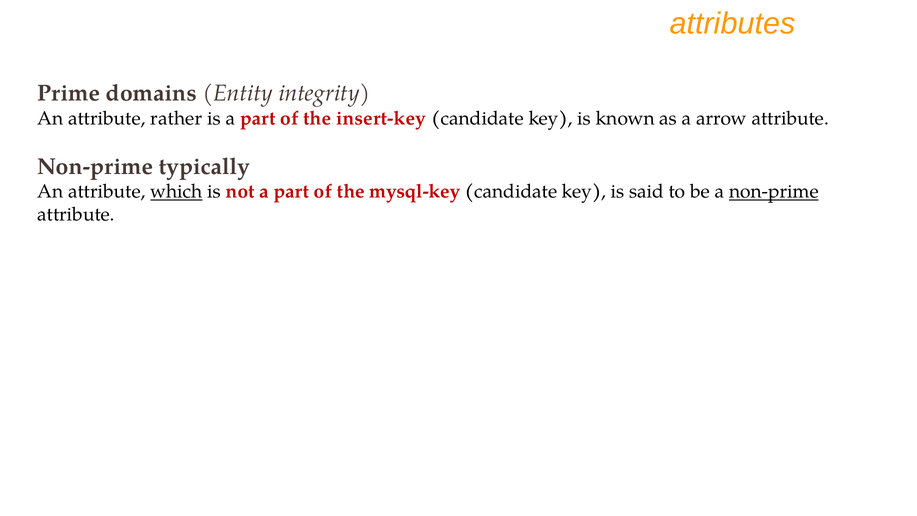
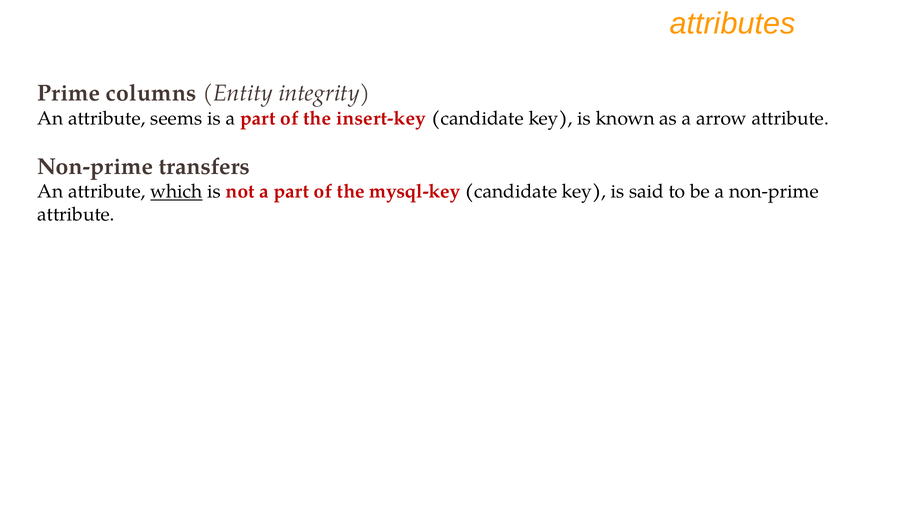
domains: domains -> columns
rather: rather -> seems
typically: typically -> transfers
non-prime at (774, 192) underline: present -> none
